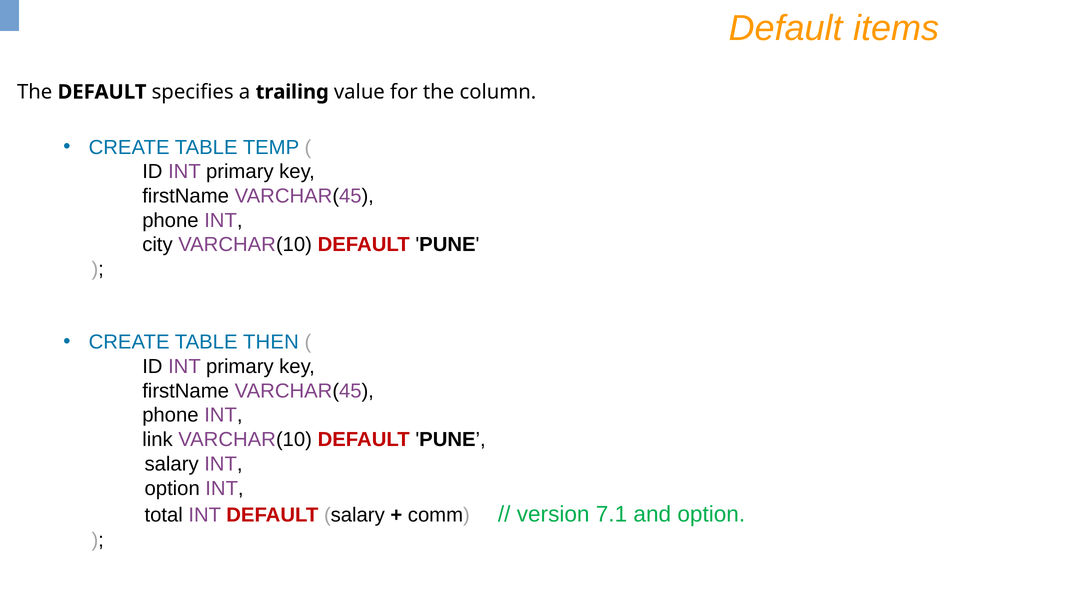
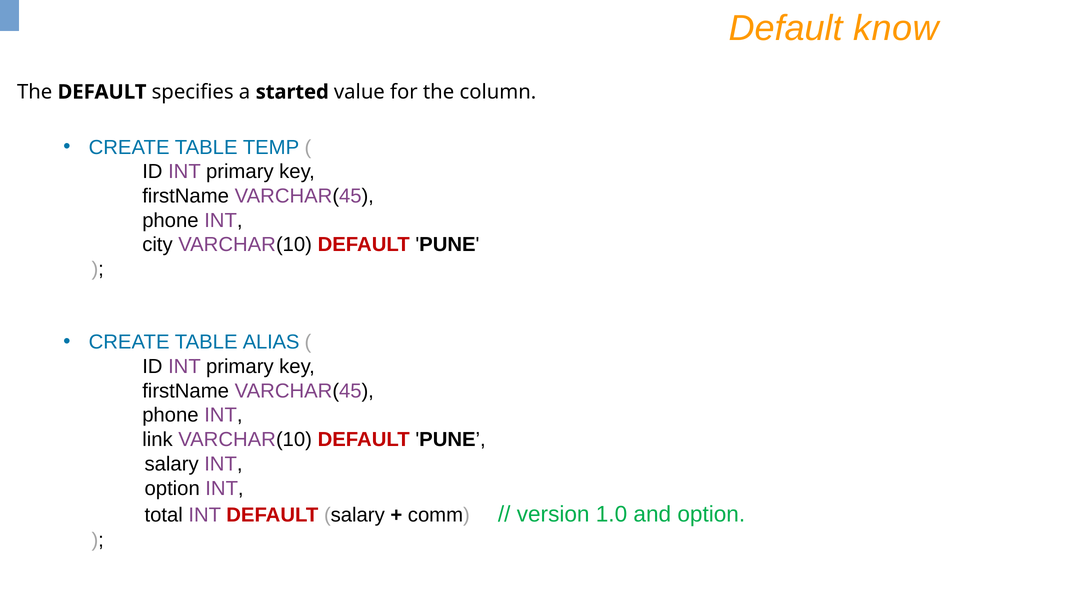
items: items -> know
trailing: trailing -> started
THEN: THEN -> ALIAS
7.1: 7.1 -> 1.0
